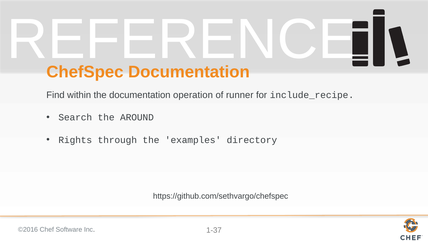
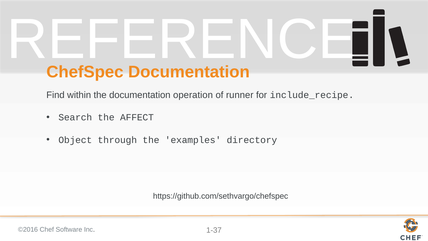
AROUND: AROUND -> AFFECT
Rights: Rights -> Object
